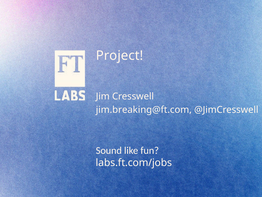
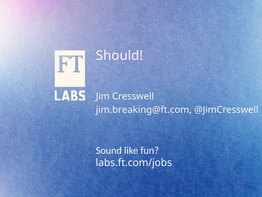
Project: Project -> Should
